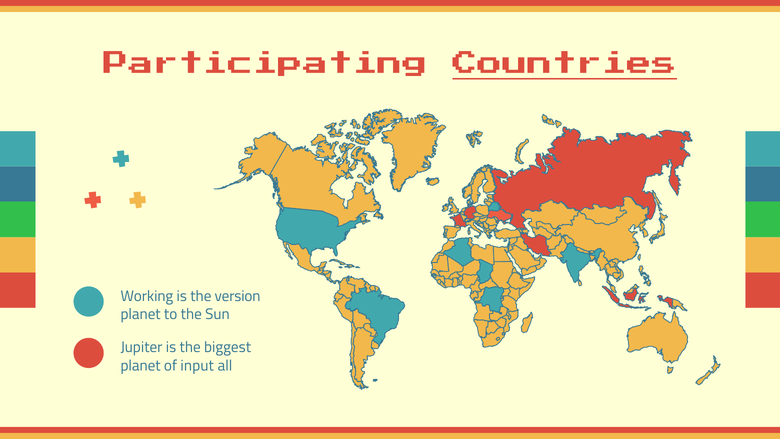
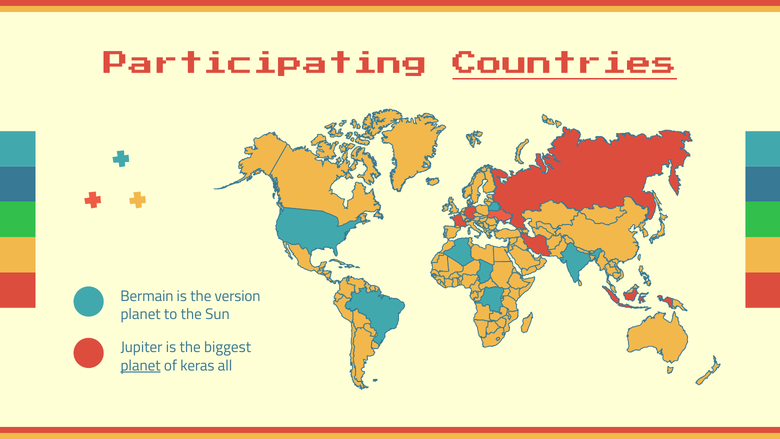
Working: Working -> Bermain
planet at (141, 365) underline: none -> present
input: input -> keras
